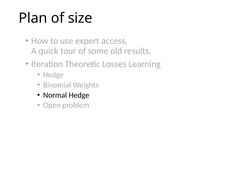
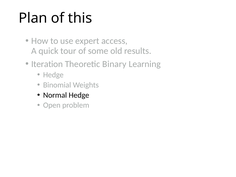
size: size -> this
Losses: Losses -> Binary
